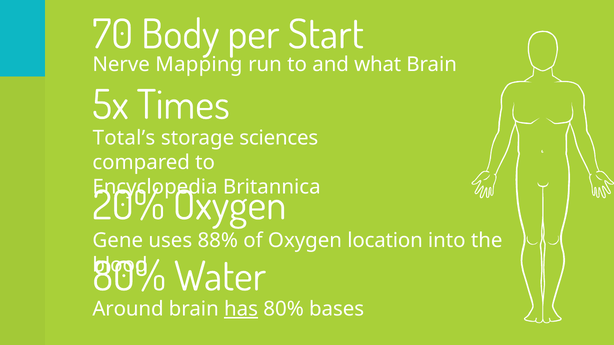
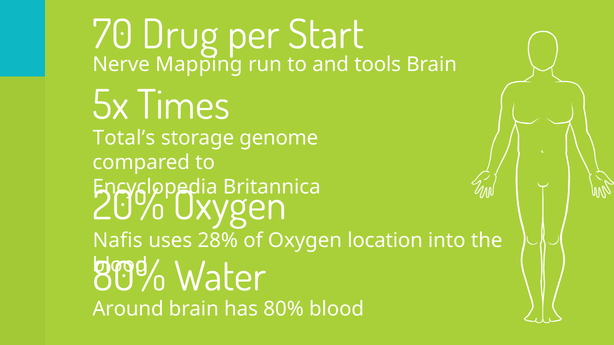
Body: Body -> Drug
what: what -> tools
sciences: sciences -> genome
Gene: Gene -> Nafis
88%: 88% -> 28%
has underline: present -> none
80% bases: bases -> blood
